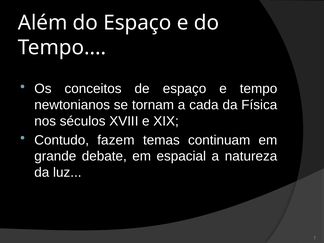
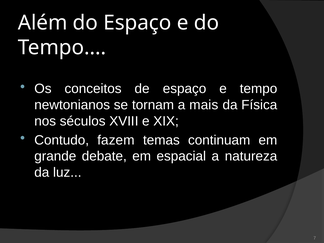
cada: cada -> mais
